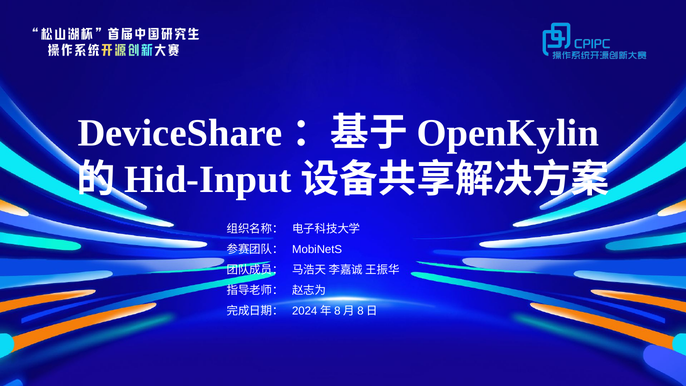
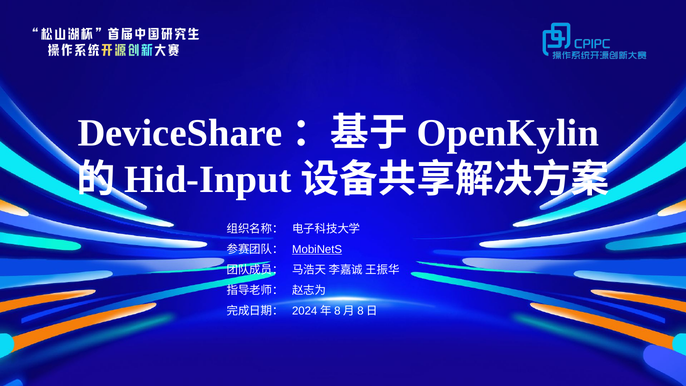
MobiNetS underline: none -> present
